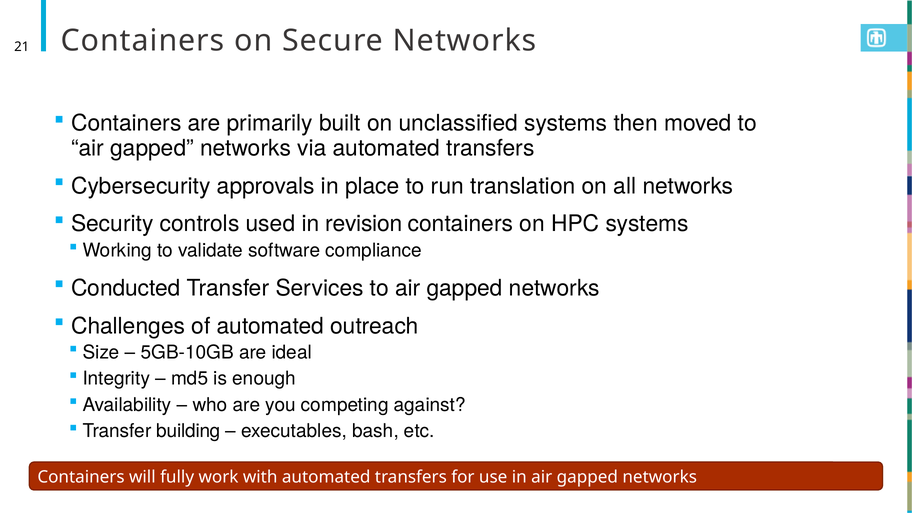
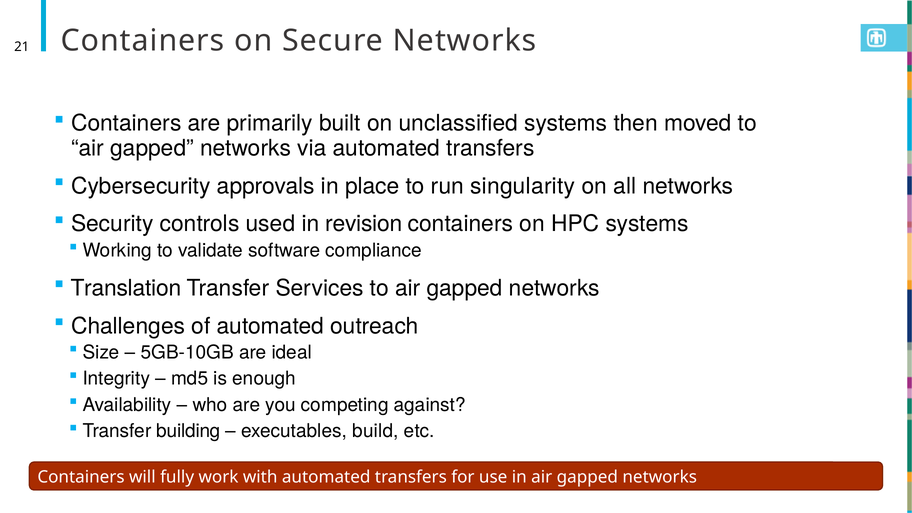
translation: translation -> singularity
Conducted: Conducted -> Translation
bash: bash -> build
